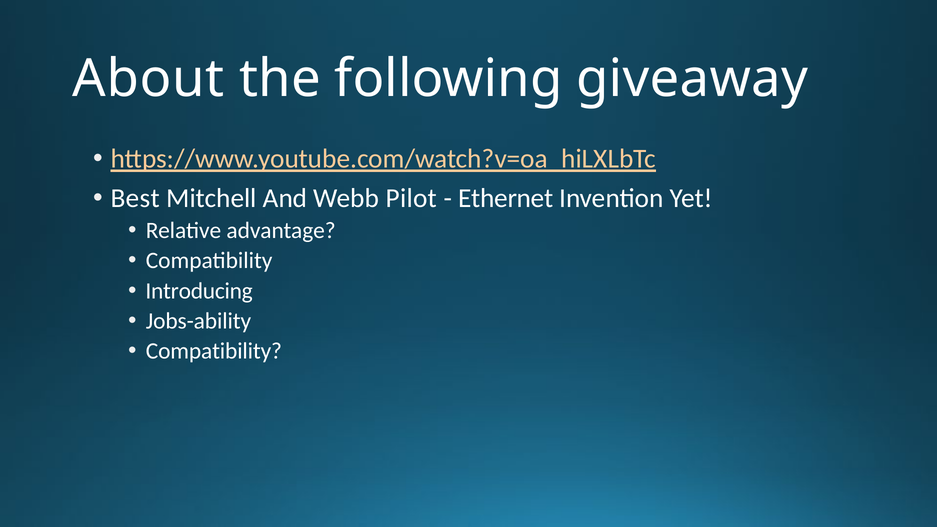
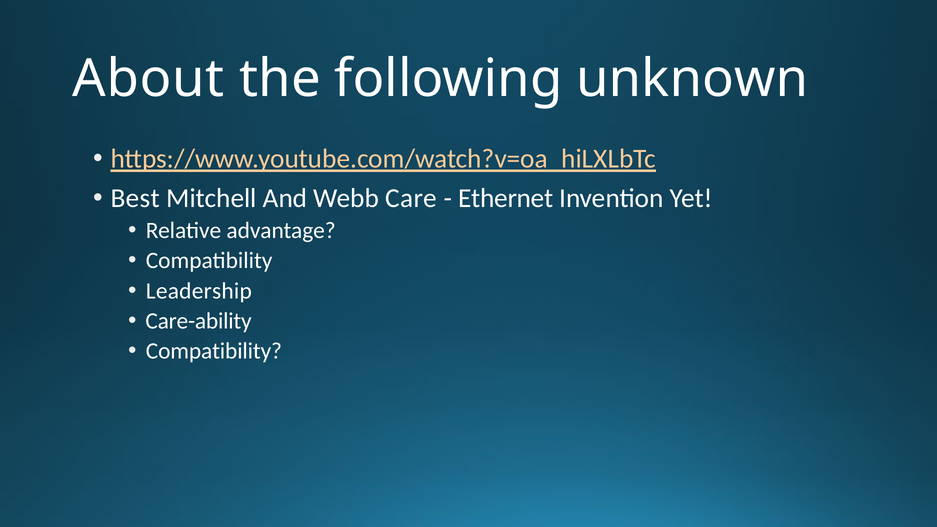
giveaway: giveaway -> unknown
Pilot: Pilot -> Care
Introducing: Introducing -> Leadership
Jobs-ability: Jobs-ability -> Care-ability
